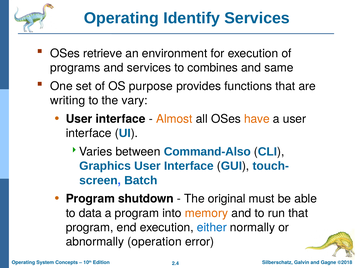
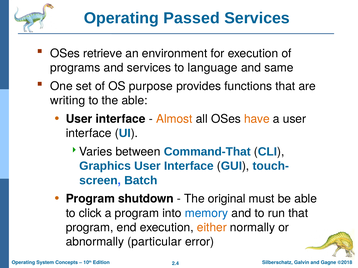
Identify: Identify -> Passed
combines: combines -> language
the vary: vary -> able
Command-Also: Command-Also -> Command-That
data: data -> click
memory colour: orange -> blue
either colour: blue -> orange
operation: operation -> particular
